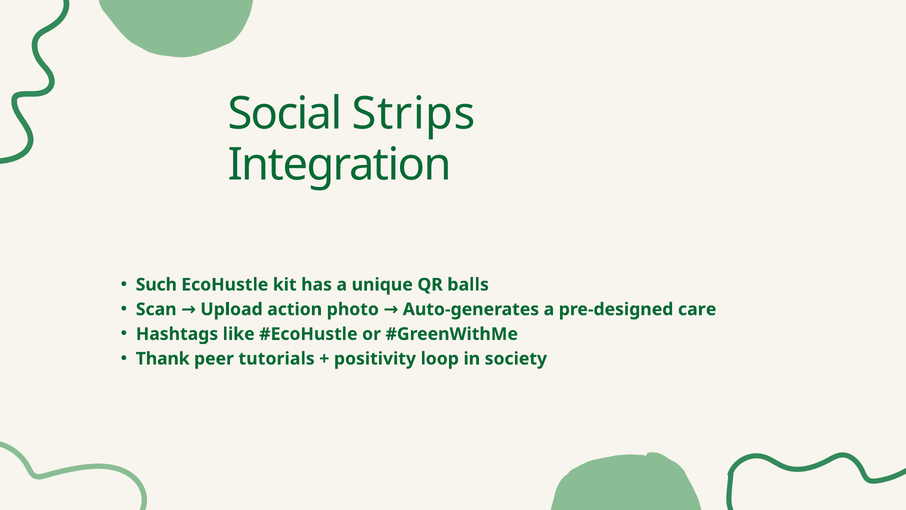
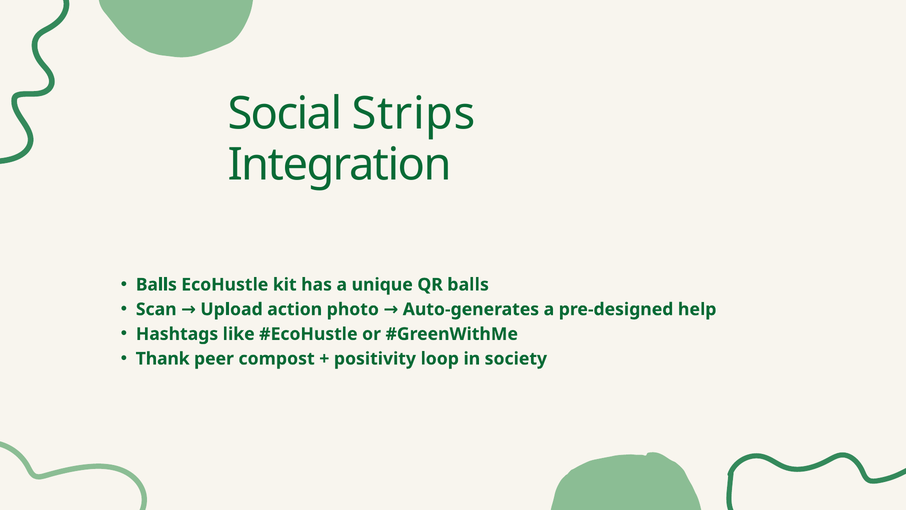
Such at (156, 284): Such -> Balls
care: care -> help
tutorials: tutorials -> compost
